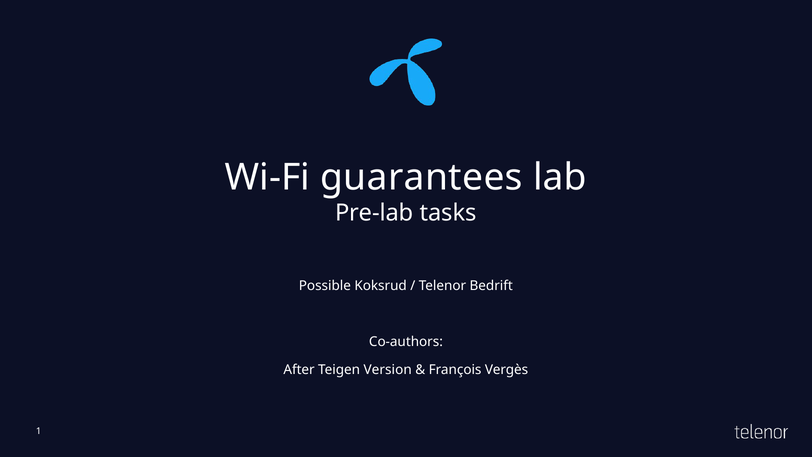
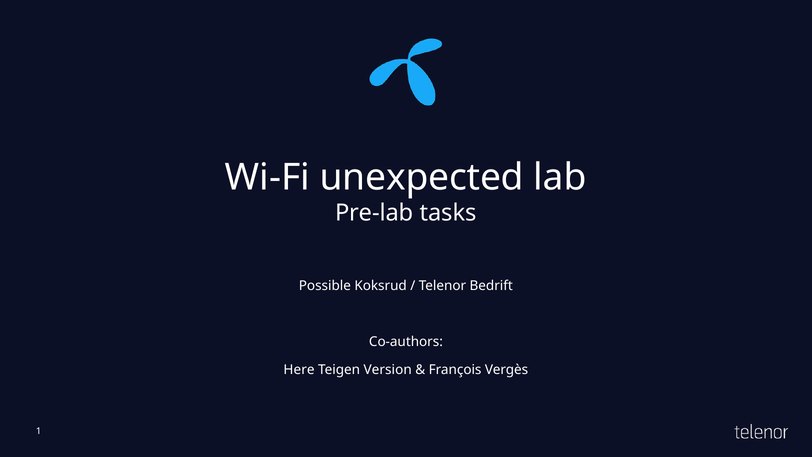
guarantees: guarantees -> unexpected
After: After -> Here
